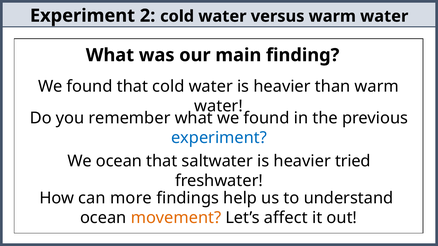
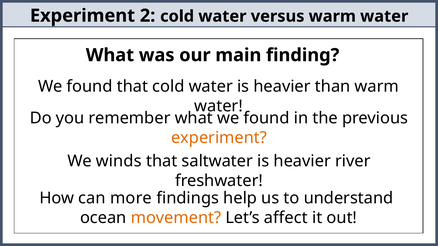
experiment at (219, 138) colour: blue -> orange
We ocean: ocean -> winds
tried: tried -> river
